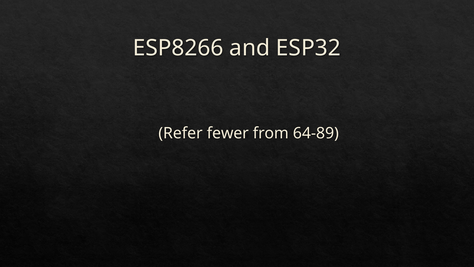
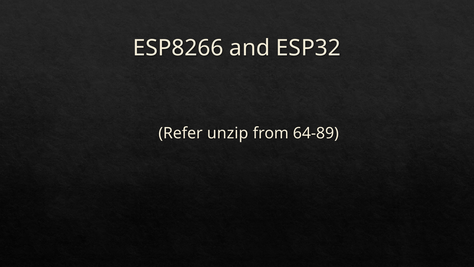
fewer: fewer -> unzip
